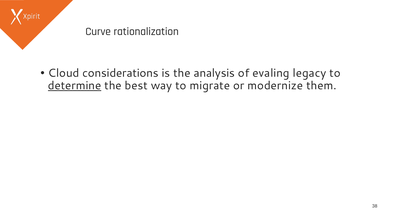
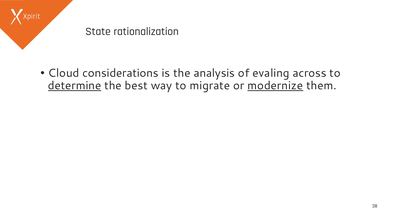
Curve: Curve -> State
legacy: legacy -> across
modernize underline: none -> present
